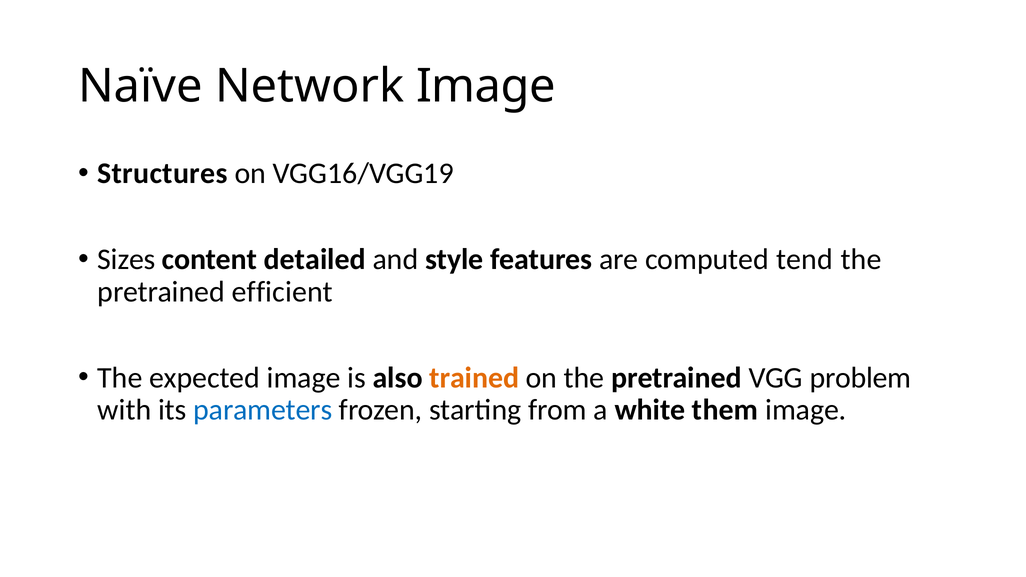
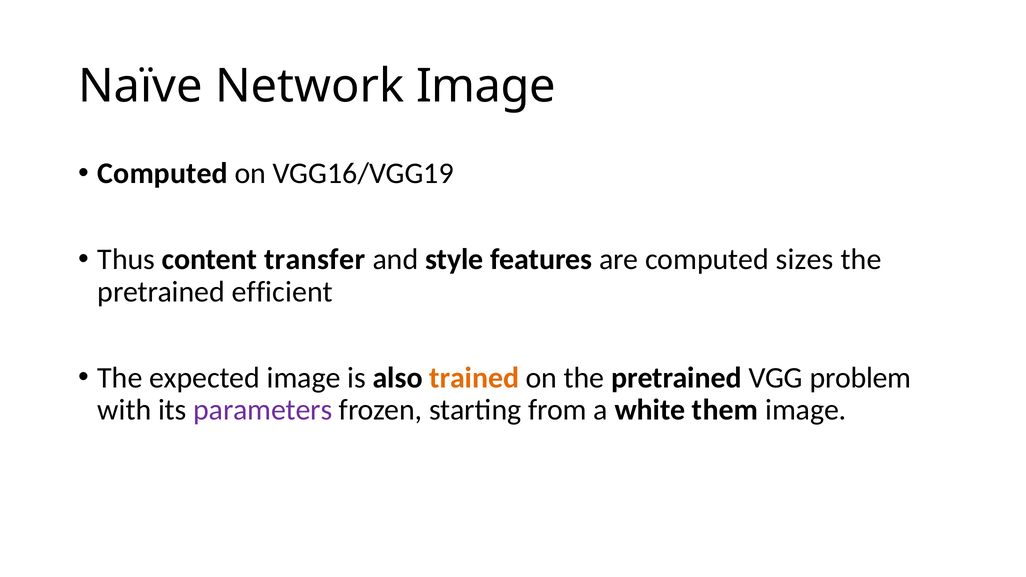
Structures at (163, 173): Structures -> Computed
Sizes: Sizes -> Thus
detailed: detailed -> transfer
tend: tend -> sizes
parameters colour: blue -> purple
